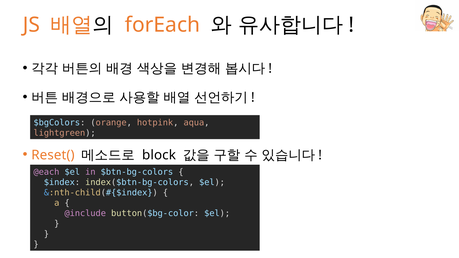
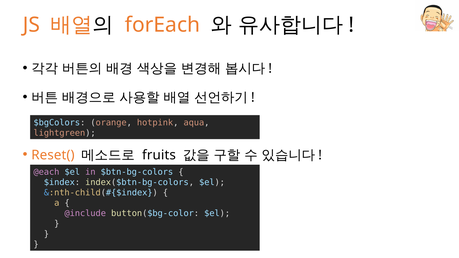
block: block -> fruits
